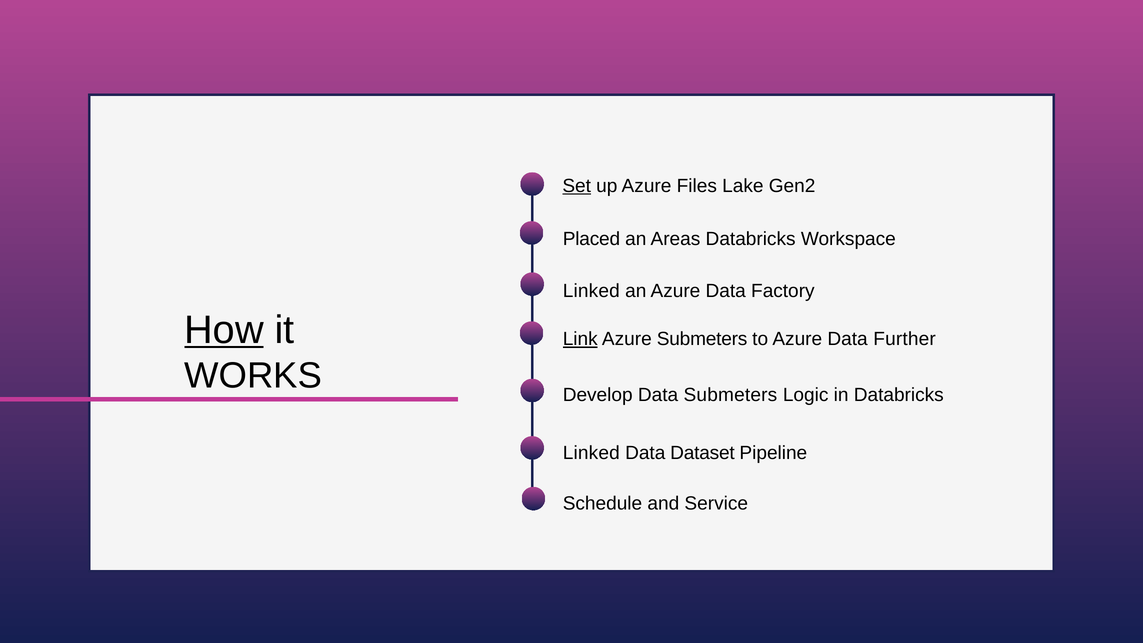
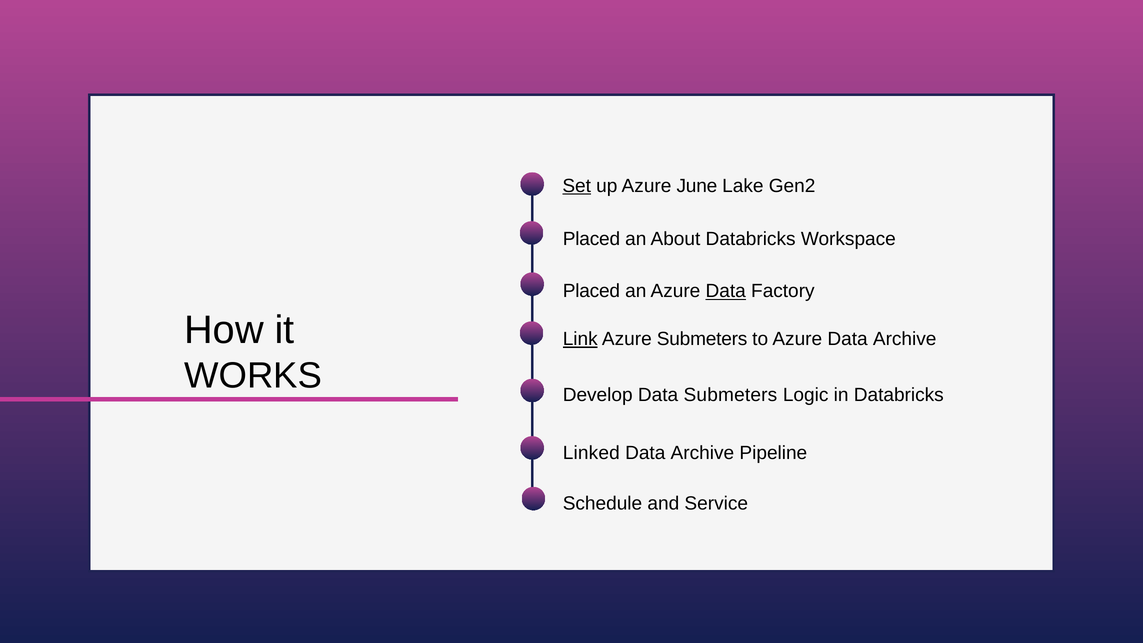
Files: Files -> June
Areas: Areas -> About
Linked at (591, 291): Linked -> Placed
Data at (726, 291) underline: none -> present
How underline: present -> none
Azure Data Further: Further -> Archive
Dataset at (702, 453): Dataset -> Archive
